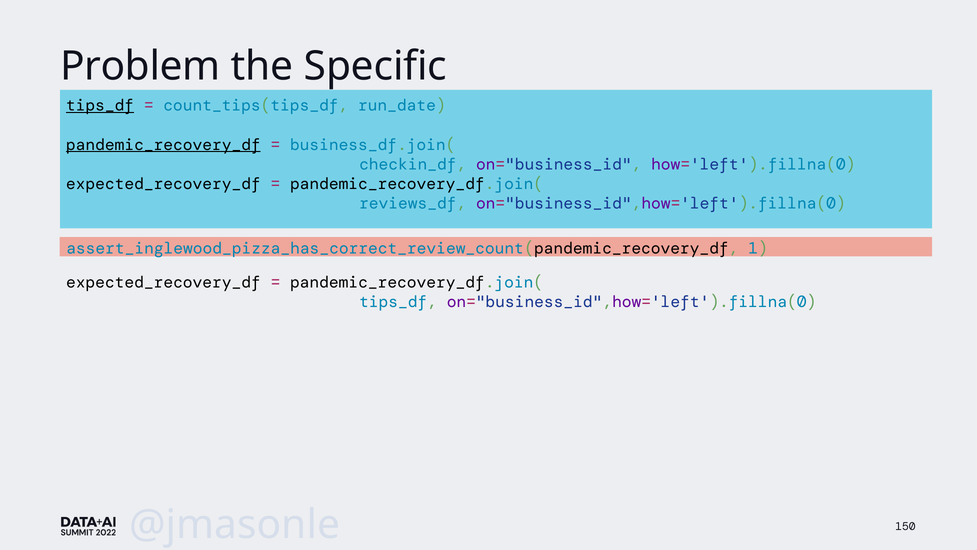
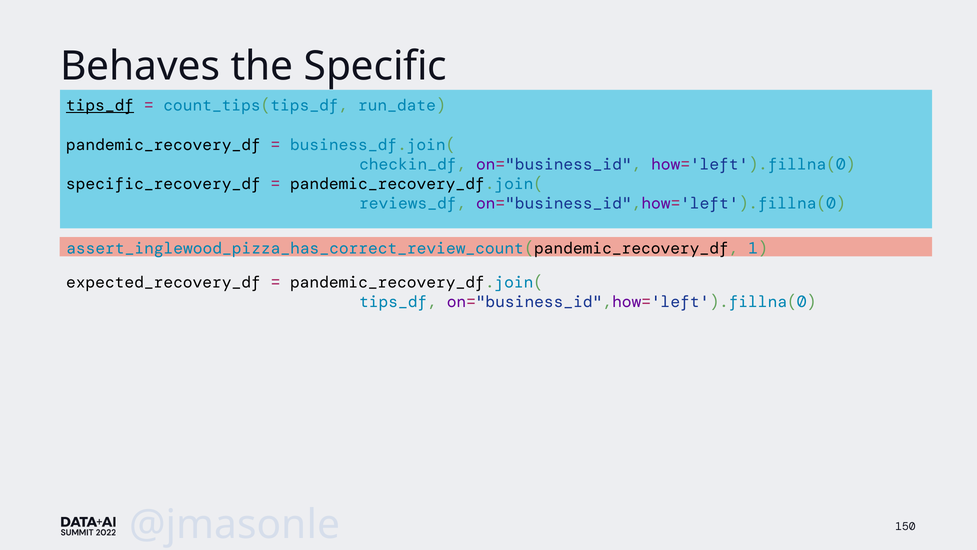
Problem: Problem -> Behaves
pandemic_recovery_df underline: present -> none
expected_recovery_df at (163, 184): expected_recovery_df -> specific_recovery_df
